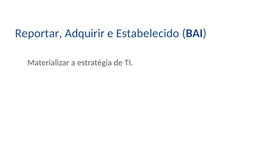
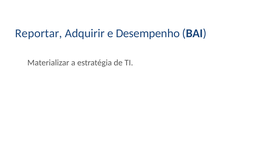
Estabelecido: Estabelecido -> Desempenho
